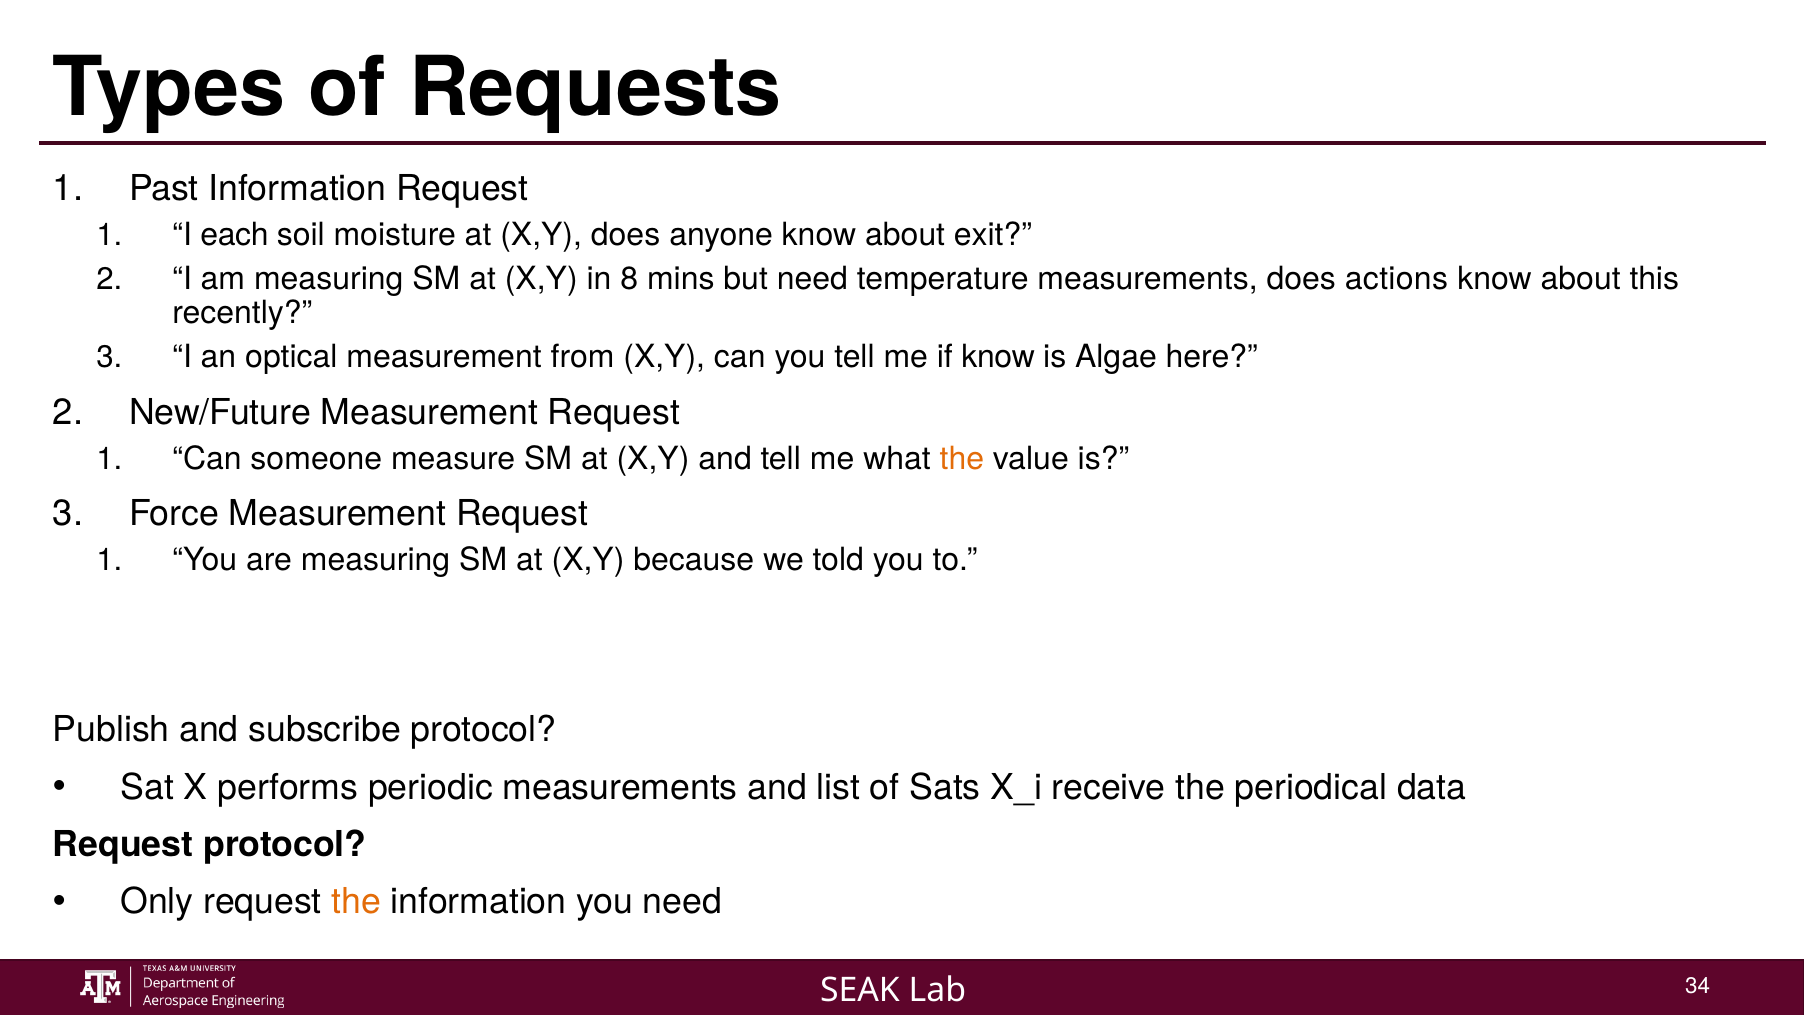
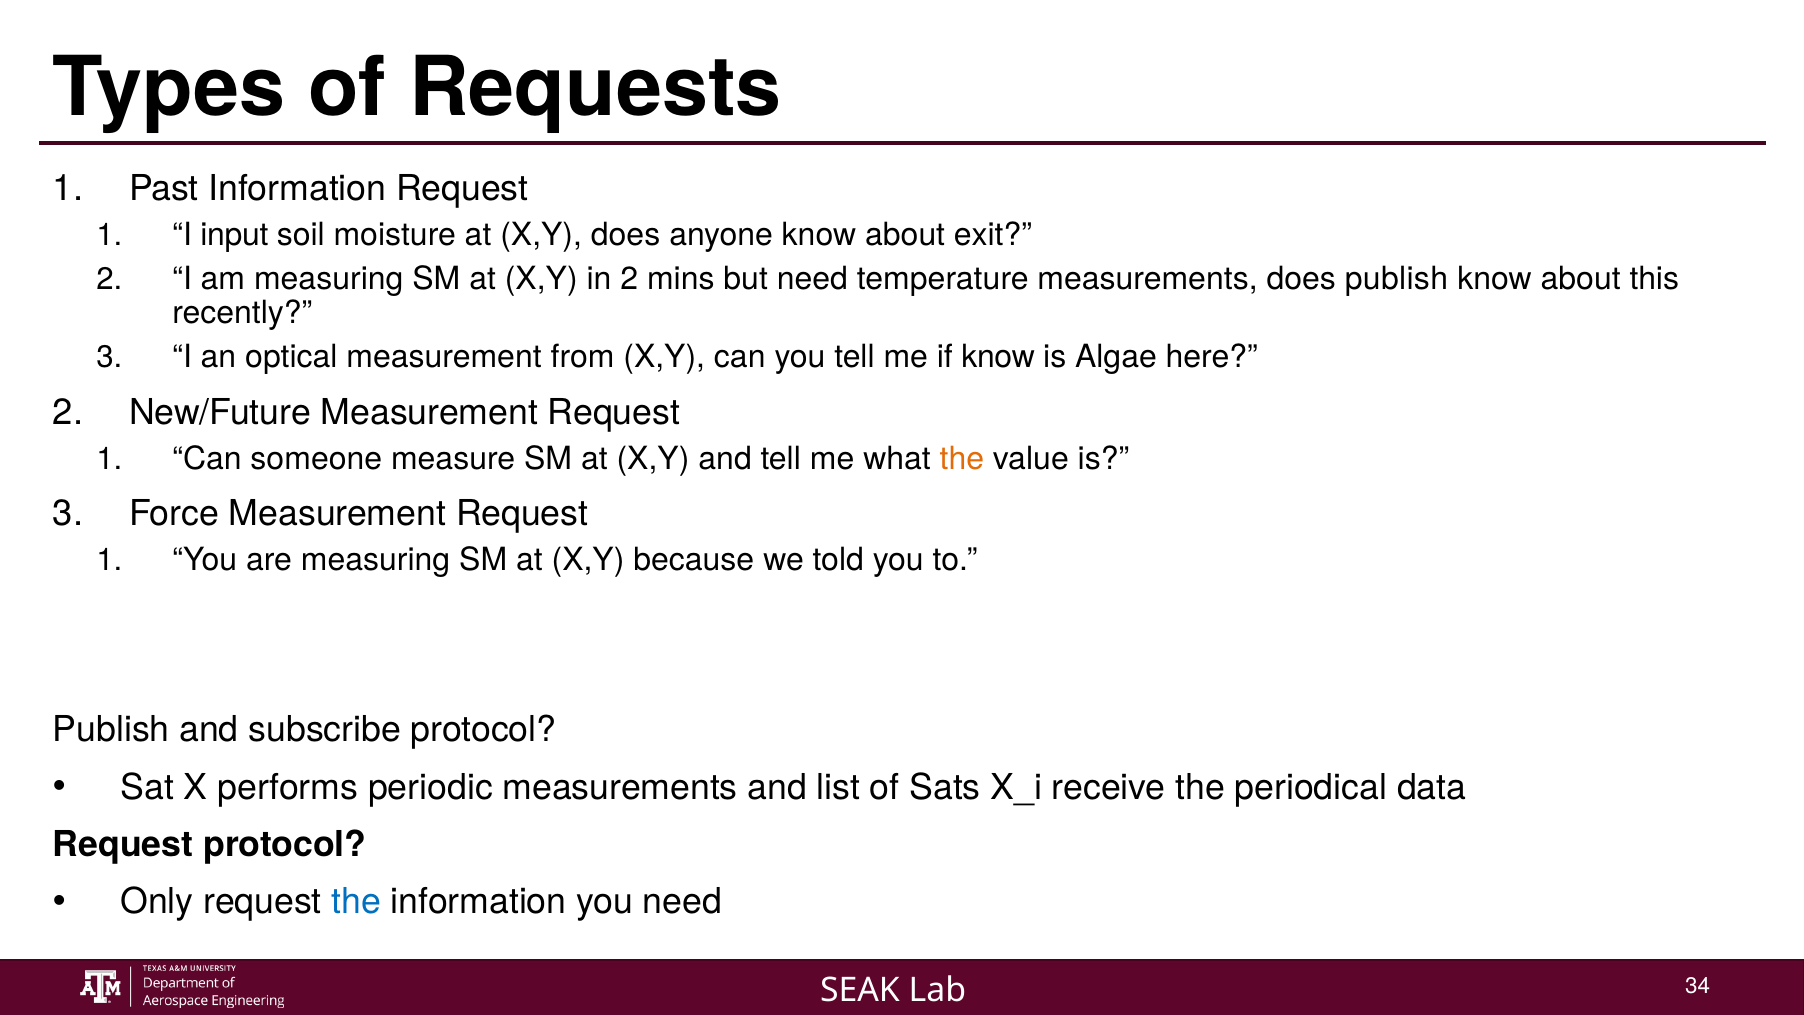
each: each -> input
in 8: 8 -> 2
does actions: actions -> publish
the at (356, 902) colour: orange -> blue
